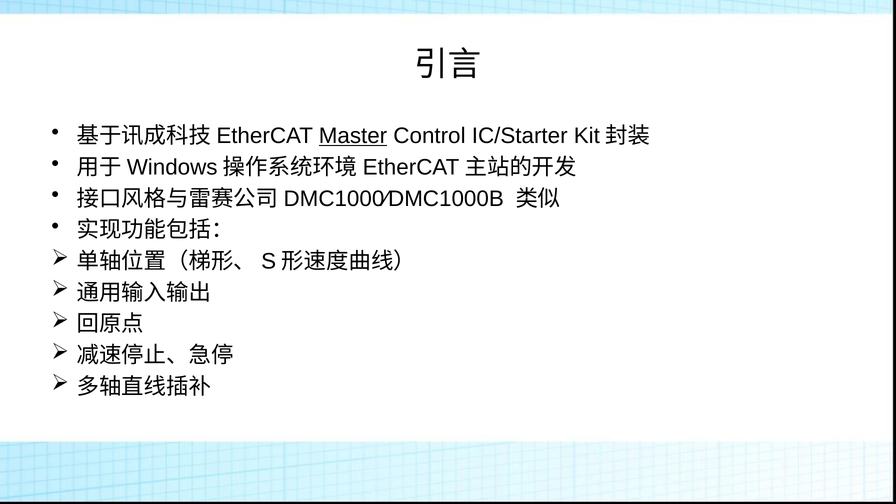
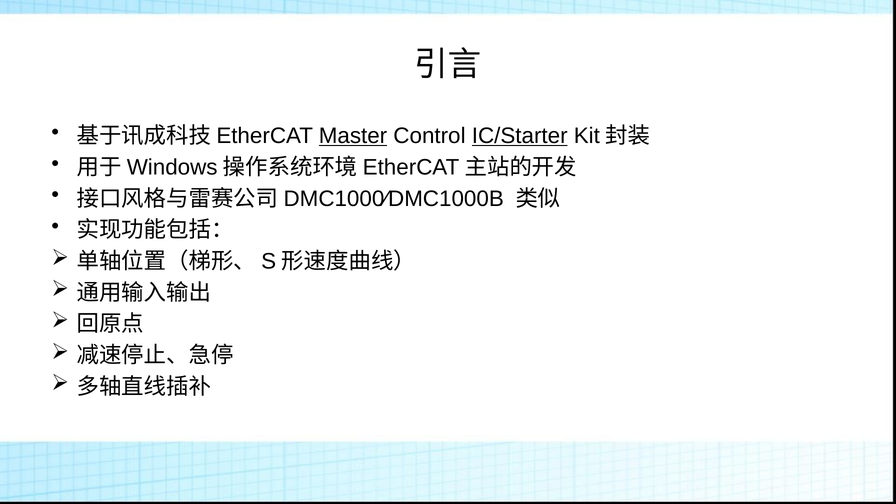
IC/Starter underline: none -> present
